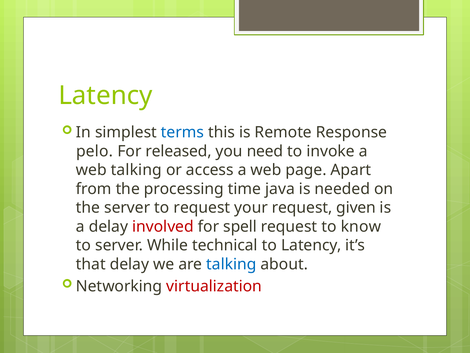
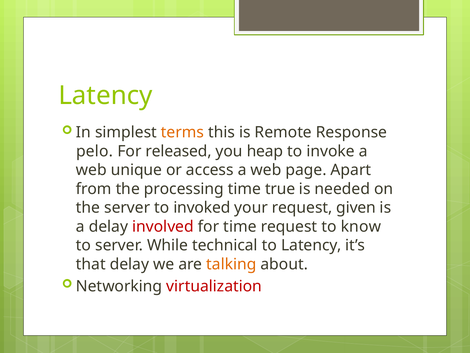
terms colour: blue -> orange
need: need -> heap
web talking: talking -> unique
java: java -> true
to request: request -> invoked
for spell: spell -> time
talking at (231, 264) colour: blue -> orange
